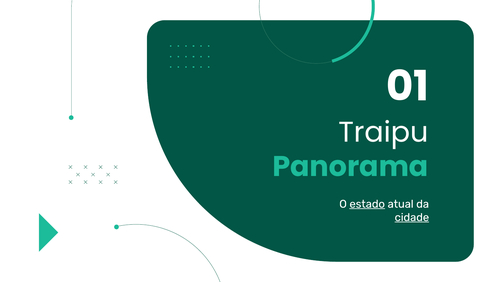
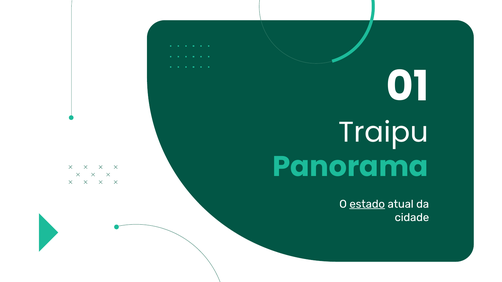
cidade underline: present -> none
